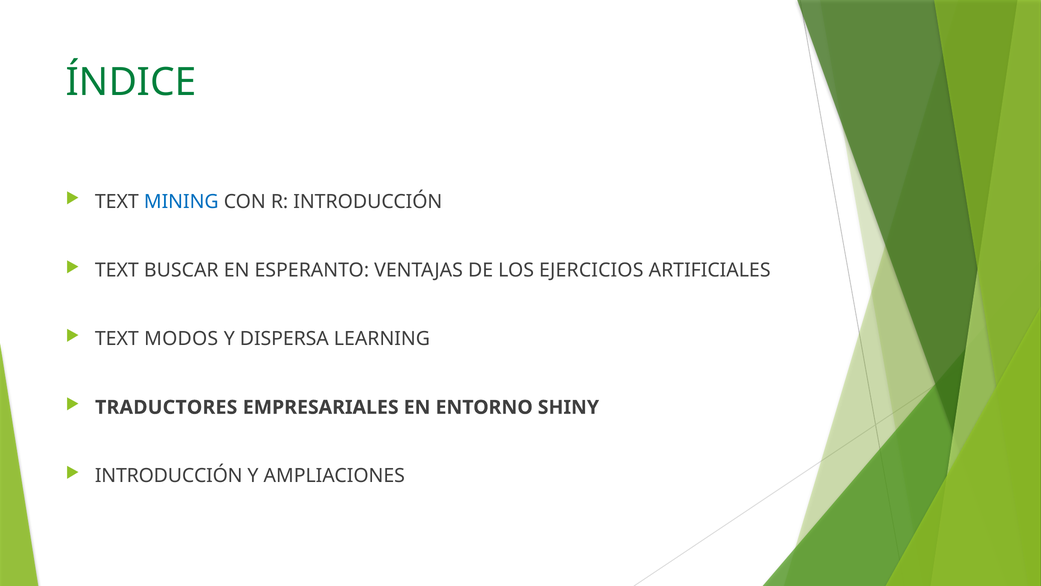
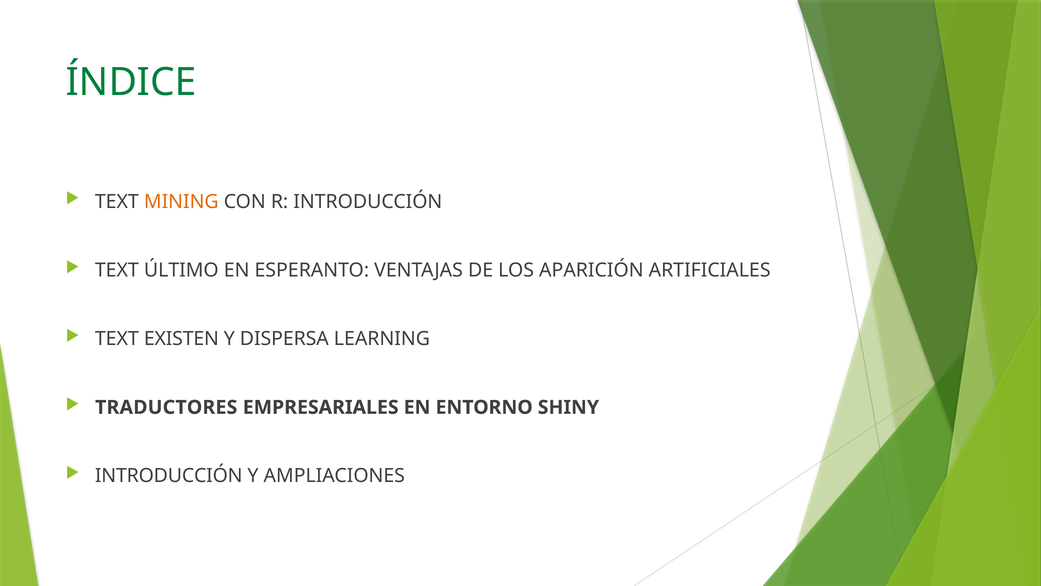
MINING colour: blue -> orange
BUSCAR: BUSCAR -> ÚLTIMO
EJERCICIOS: EJERCICIOS -> APARICIÓN
MODOS: MODOS -> EXISTEN
